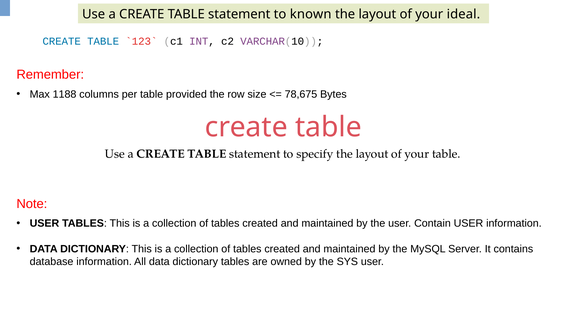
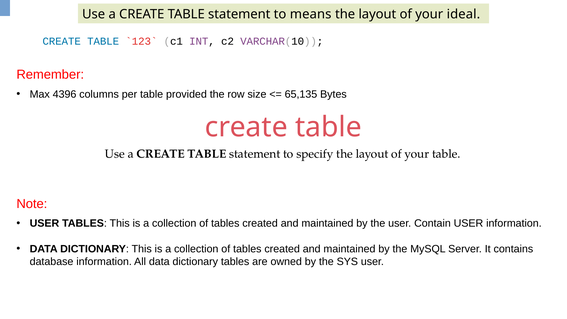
known: known -> means
1188: 1188 -> 4396
78,675: 78,675 -> 65,135
